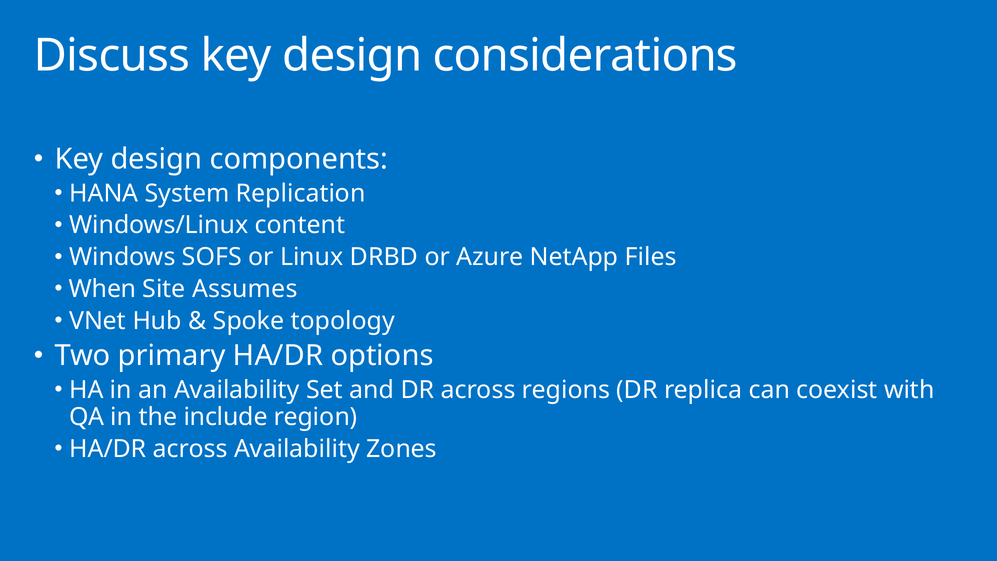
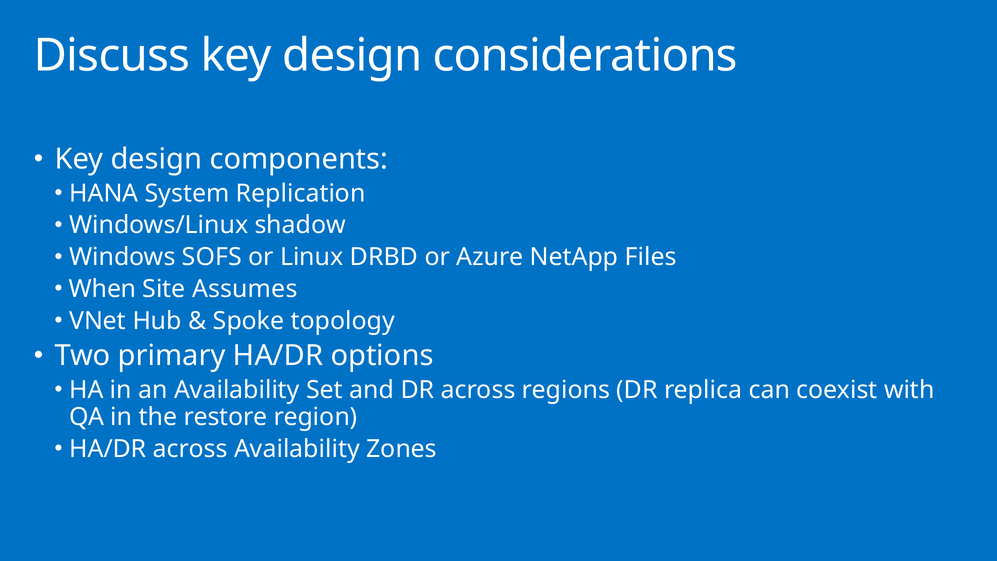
content: content -> shadow
include: include -> restore
